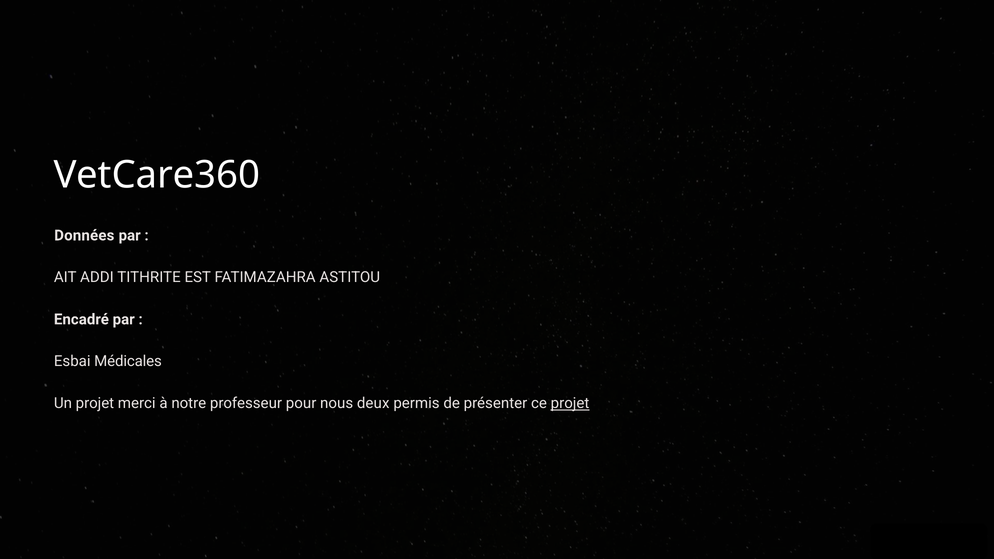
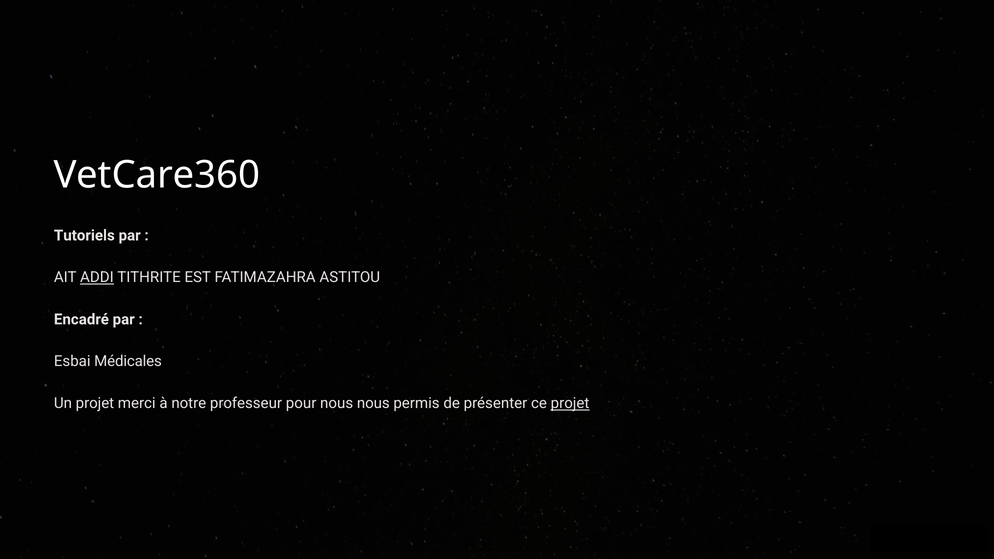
Données: Données -> Tutoriels
ADDI underline: none -> present
nous deux: deux -> nous
